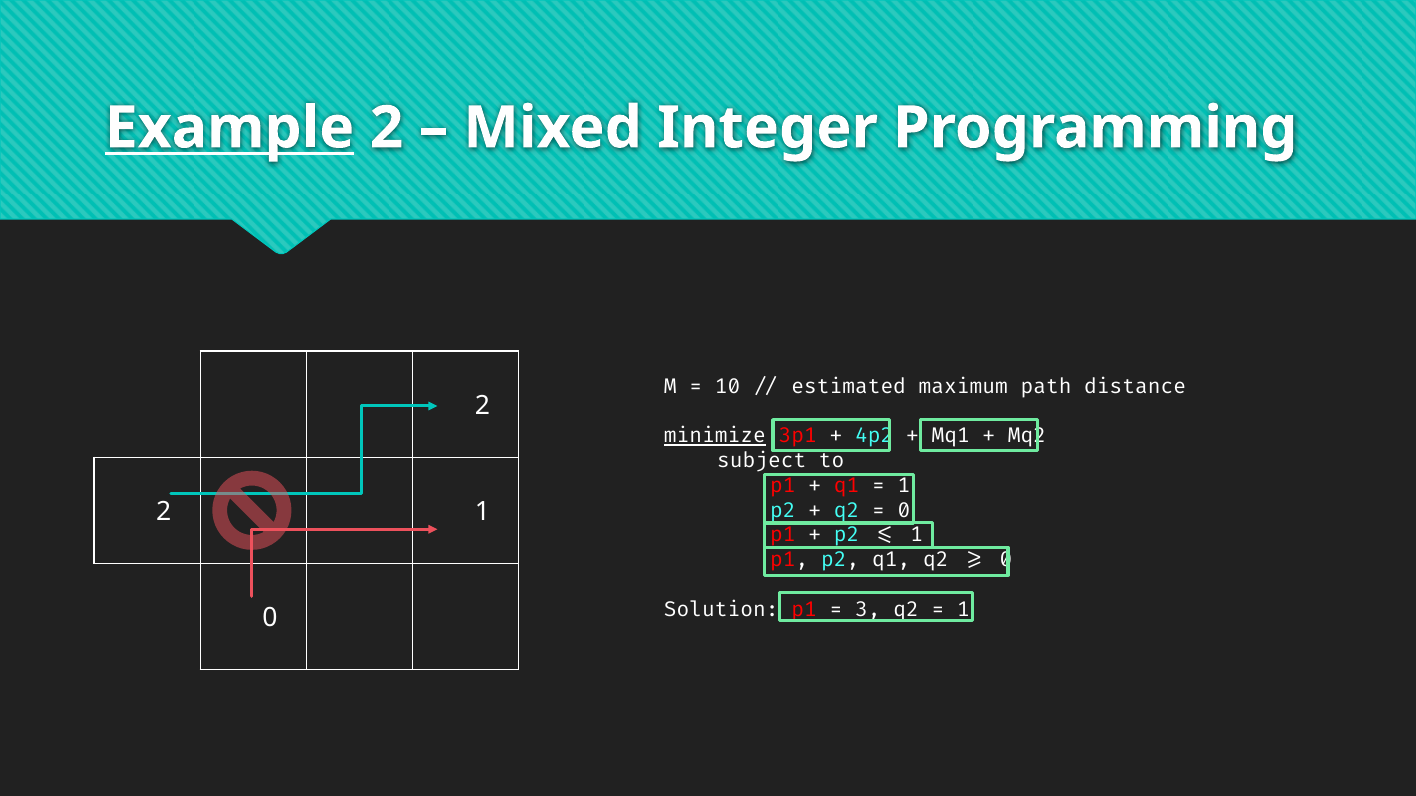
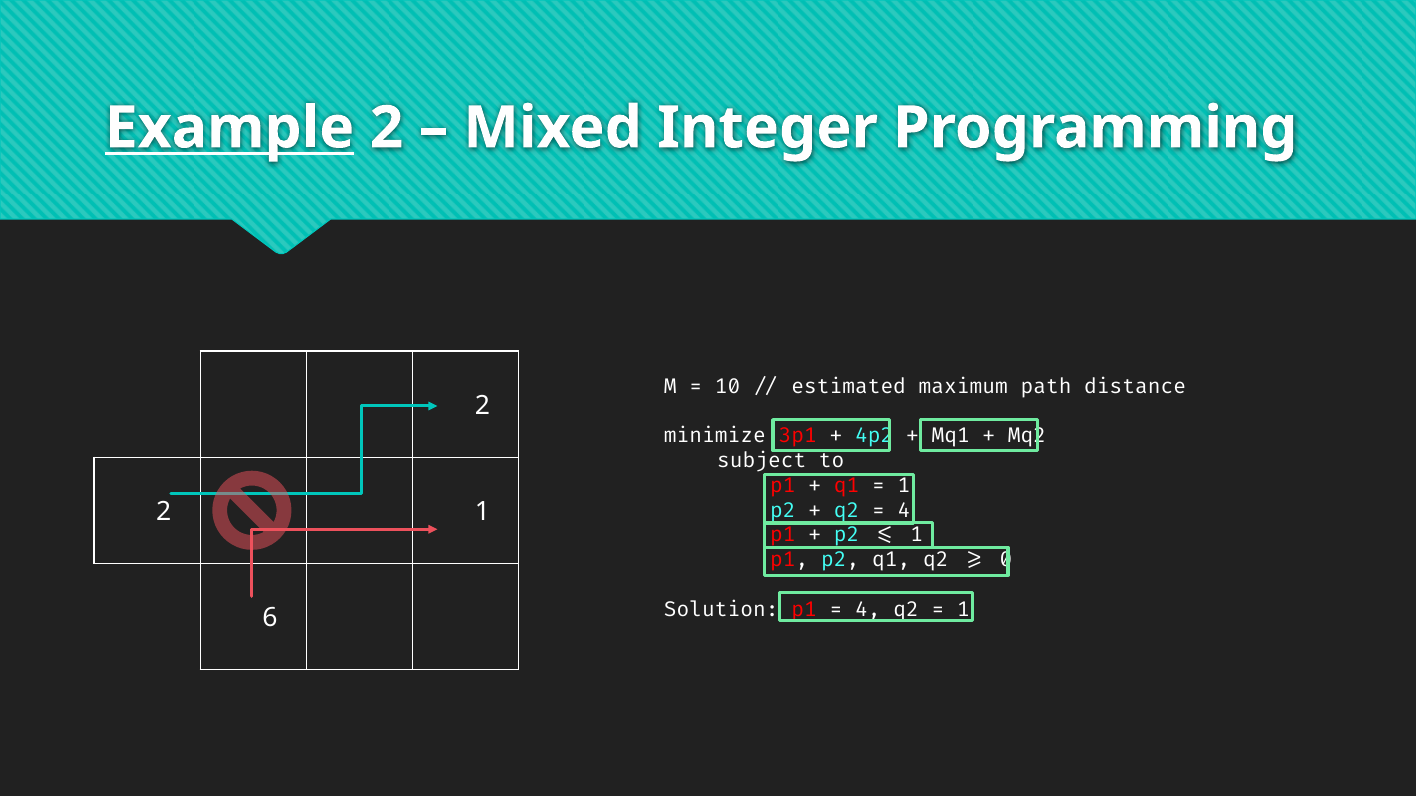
minimize underline: present -> none
0 at (904, 511): 0 -> 4
3 at (868, 610): 3 -> 4
0 at (270, 618): 0 -> 6
